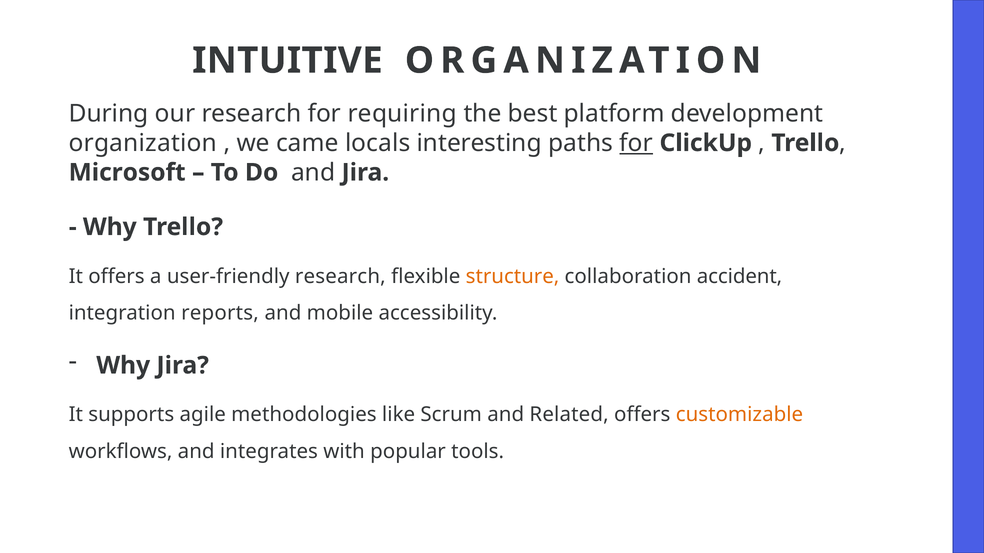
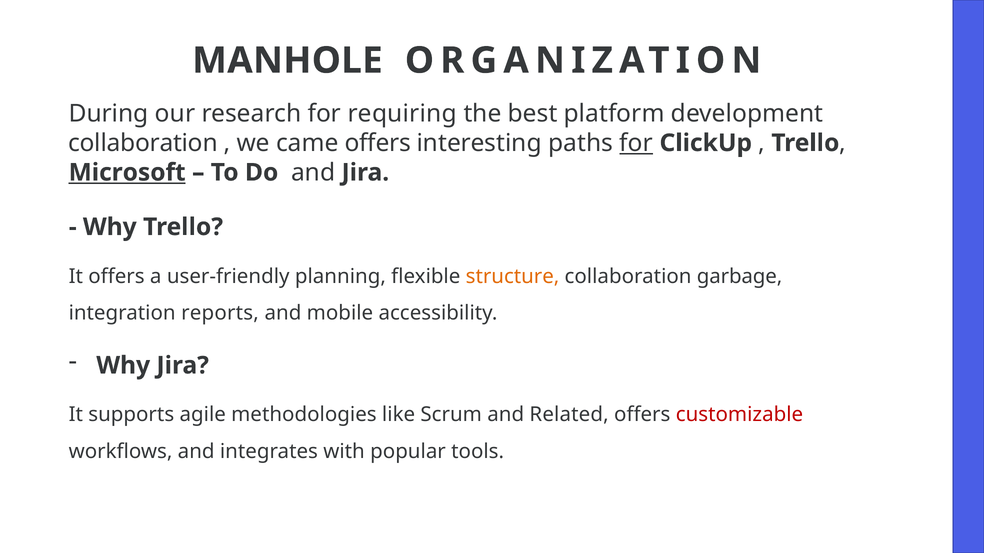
INTUITIVE: INTUITIVE -> MANHOLE
organization at (143, 143): organization -> collaboration
came locals: locals -> offers
Microsoft underline: none -> present
user-friendly research: research -> planning
accident: accident -> garbage
customizable colour: orange -> red
